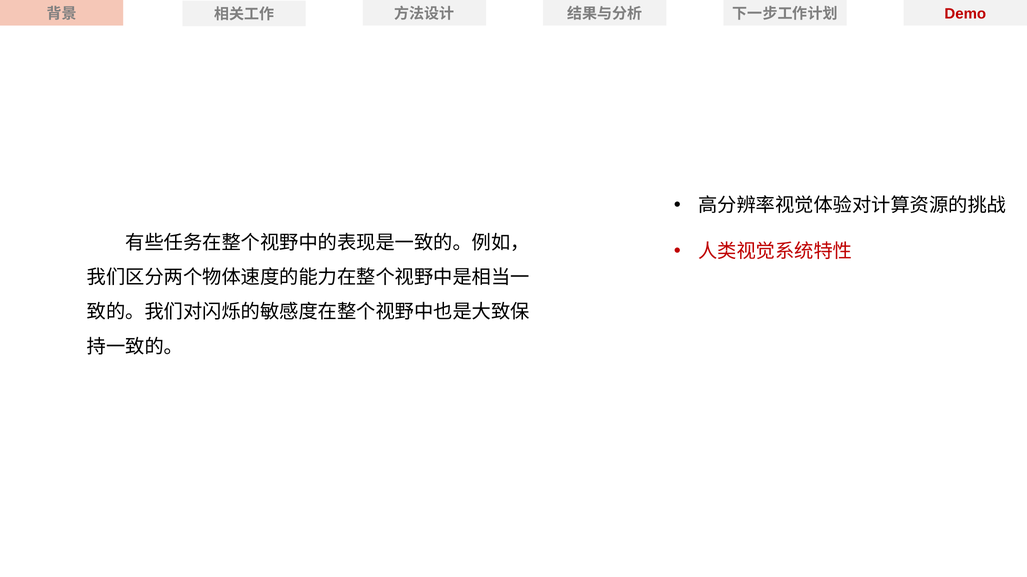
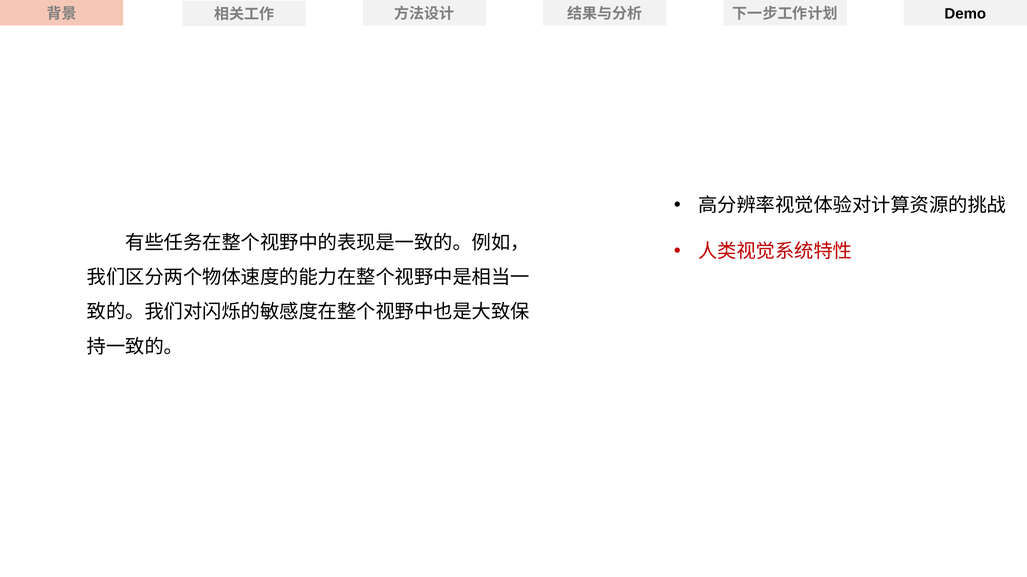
Demo colour: red -> black
